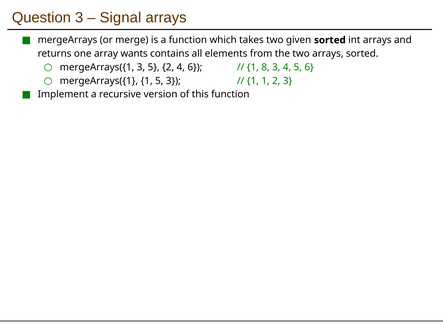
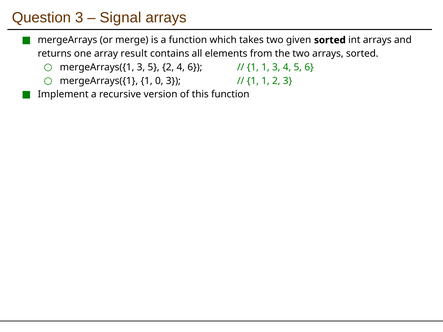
wants: wants -> result
8 at (265, 67): 8 -> 1
1 5: 5 -> 0
